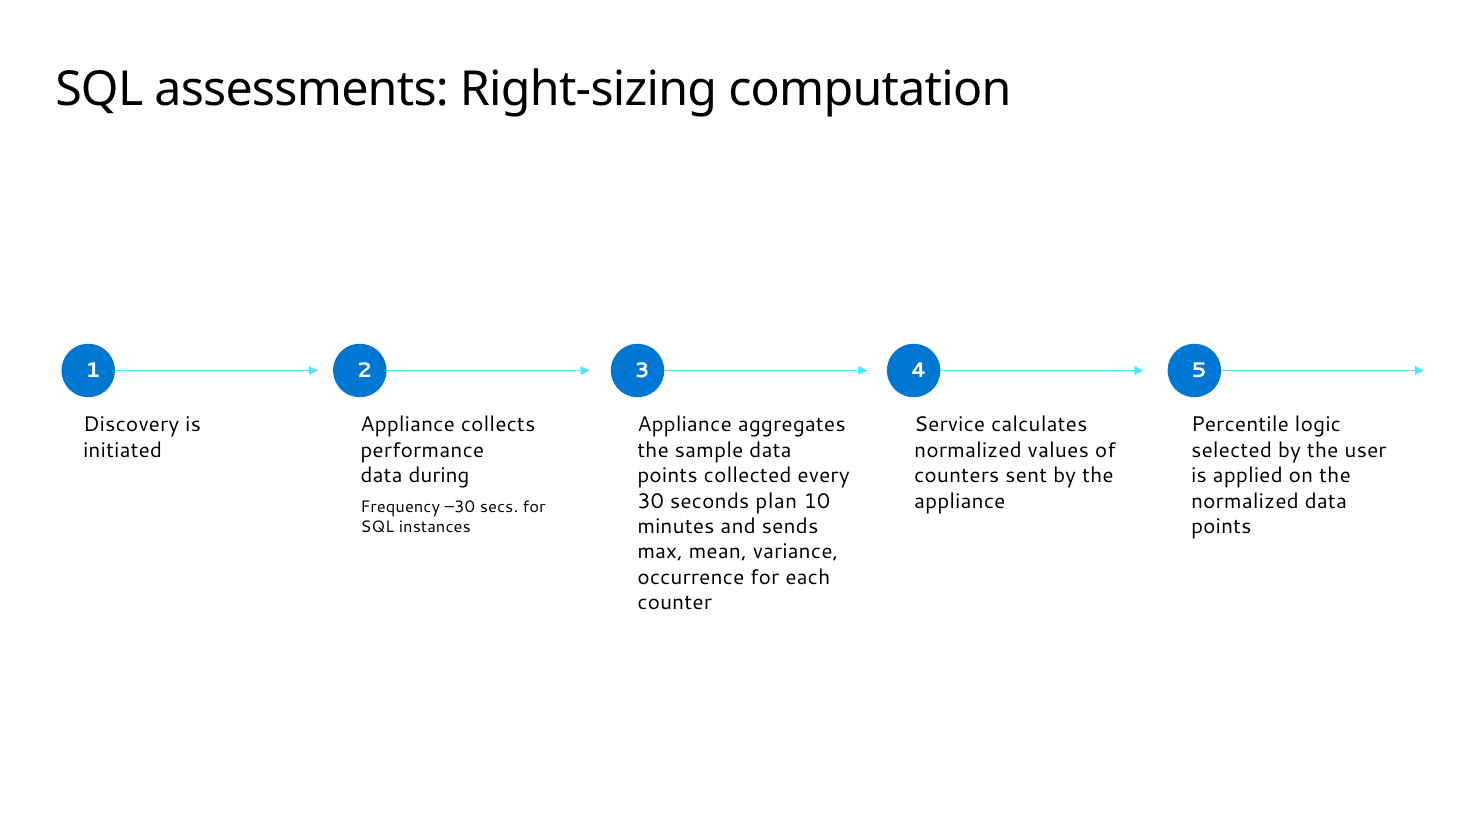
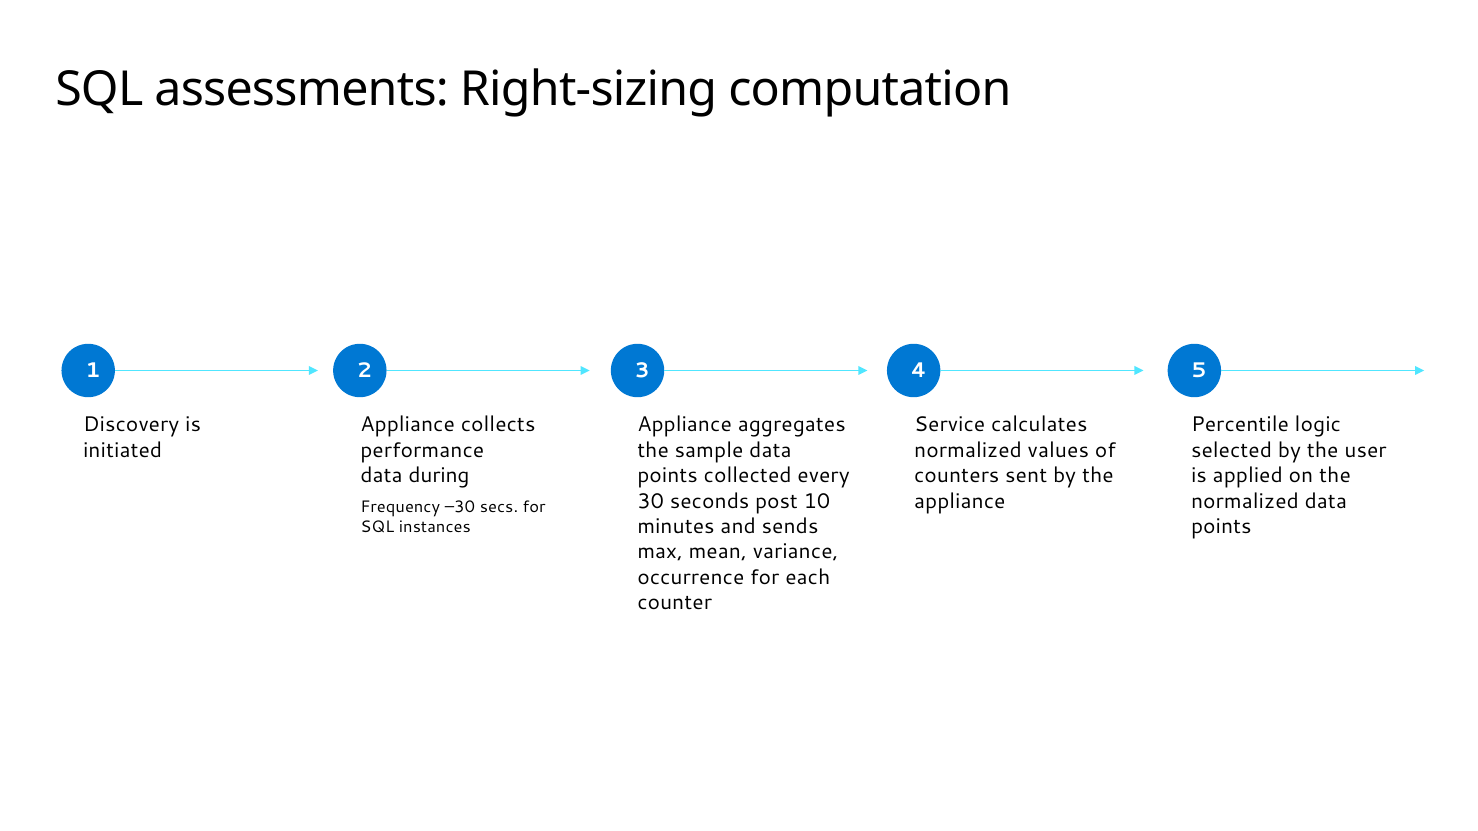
plan: plan -> post
